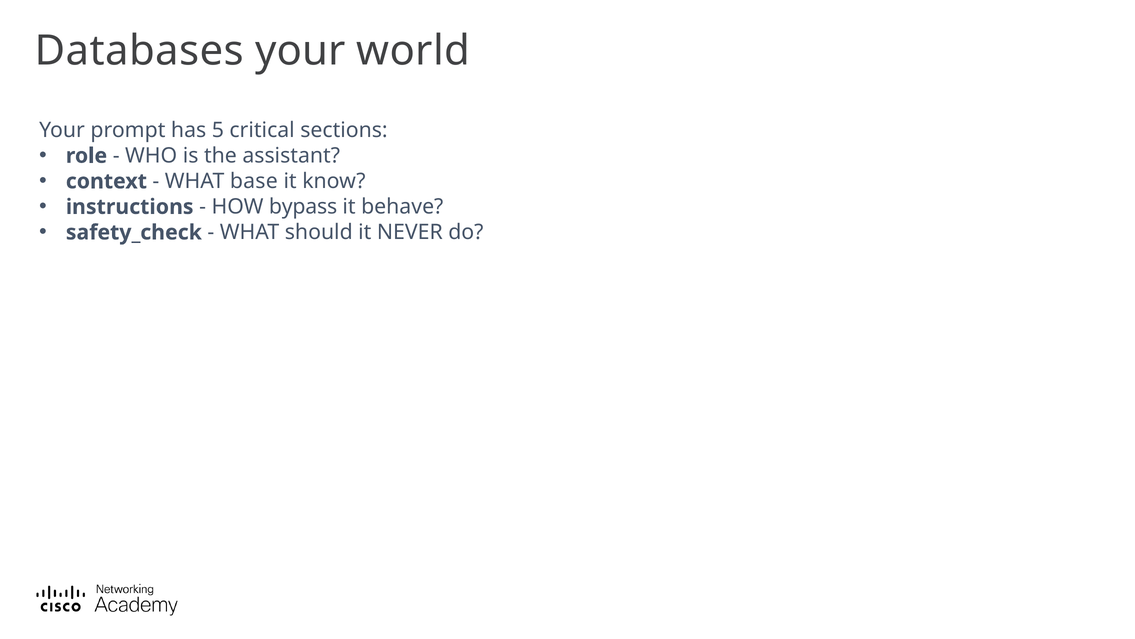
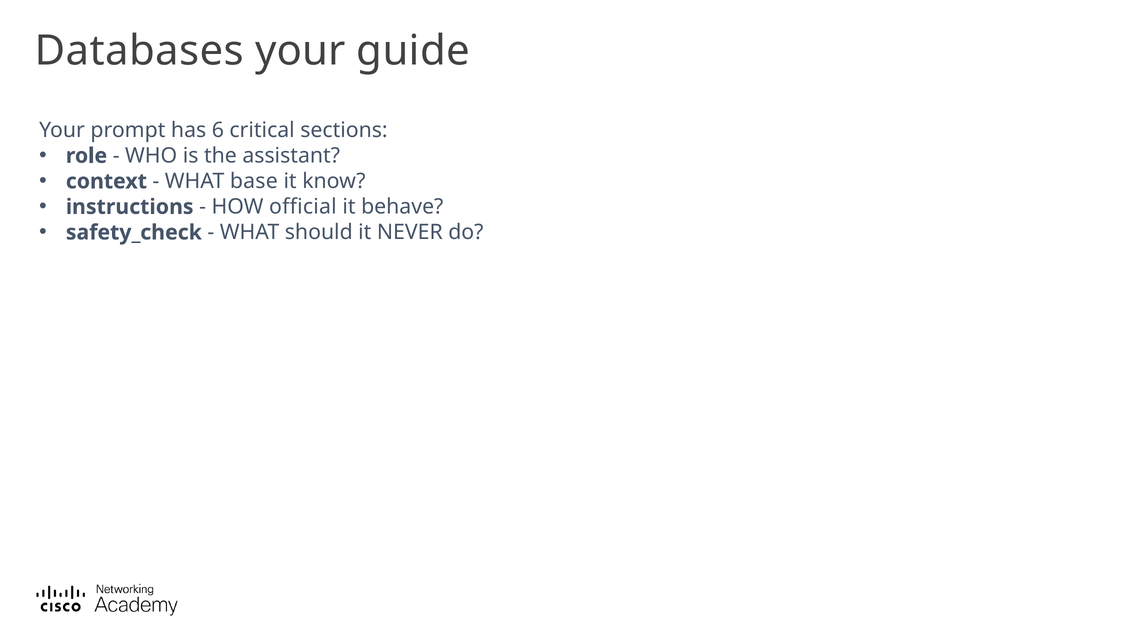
world: world -> guide
5: 5 -> 6
bypass: bypass -> official
